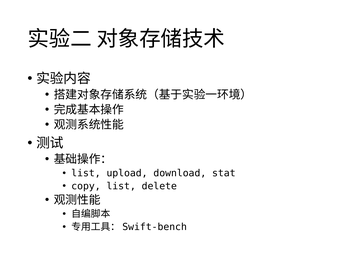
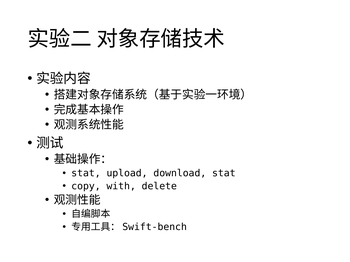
list at (86, 174): list -> stat
copy list: list -> with
